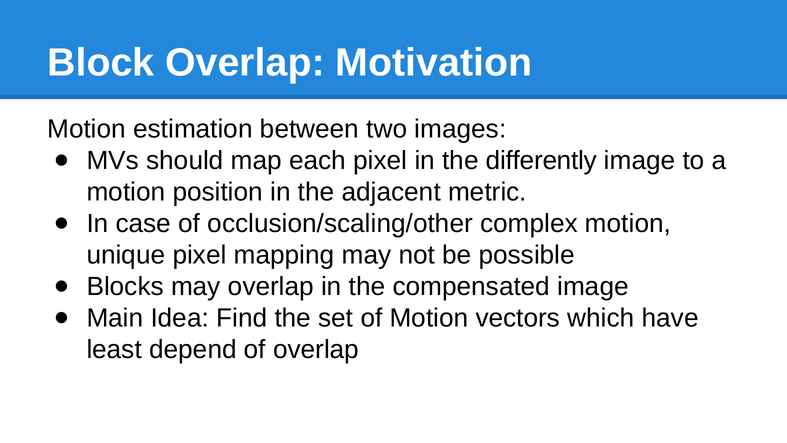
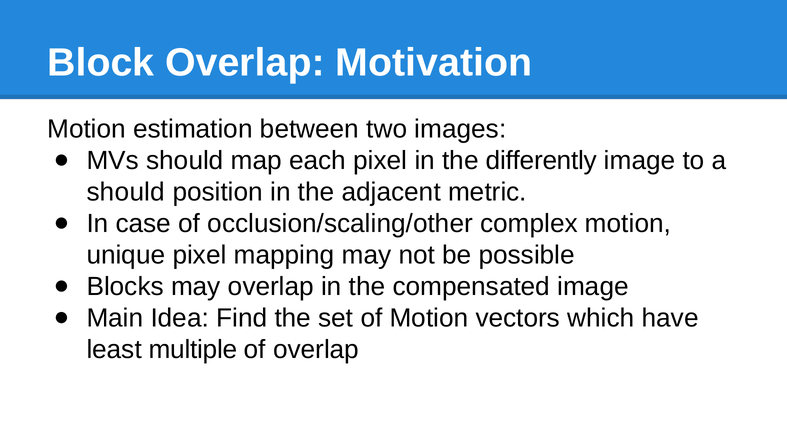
motion at (126, 192): motion -> should
depend: depend -> multiple
